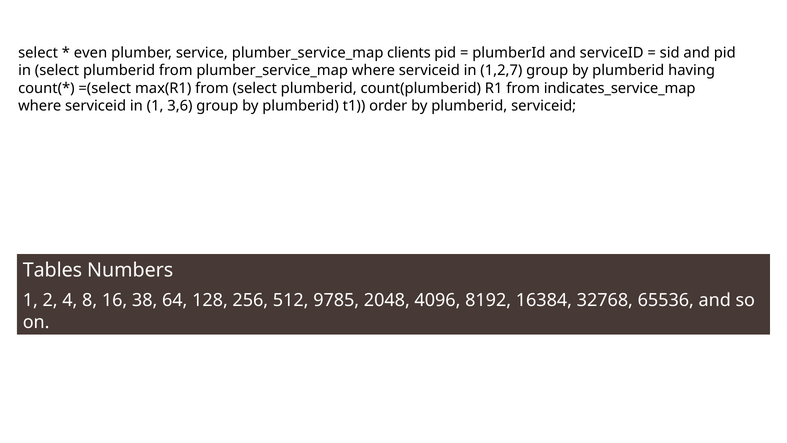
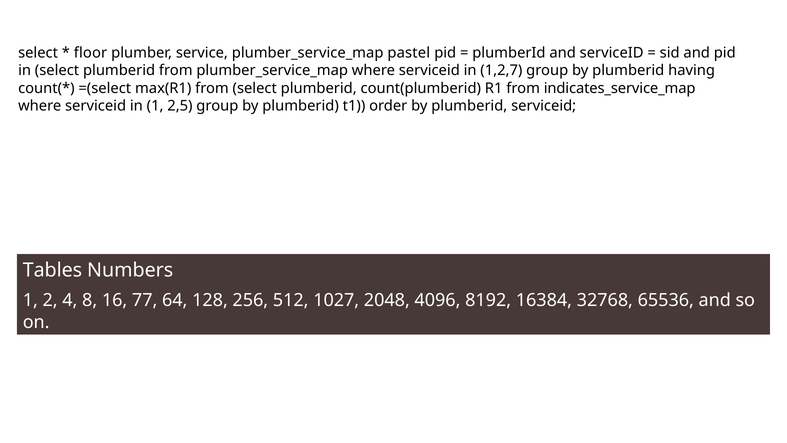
even: even -> floor
clients: clients -> pastel
3,6: 3,6 -> 2,5
38: 38 -> 77
9785: 9785 -> 1027
